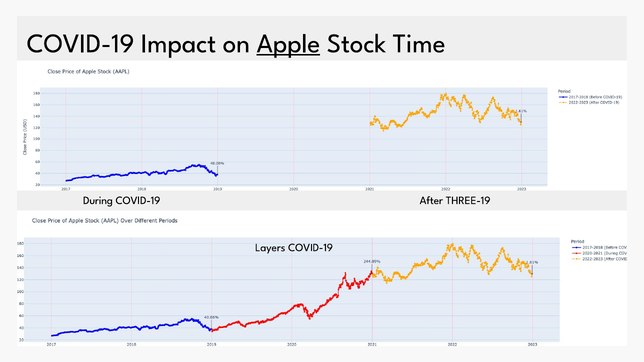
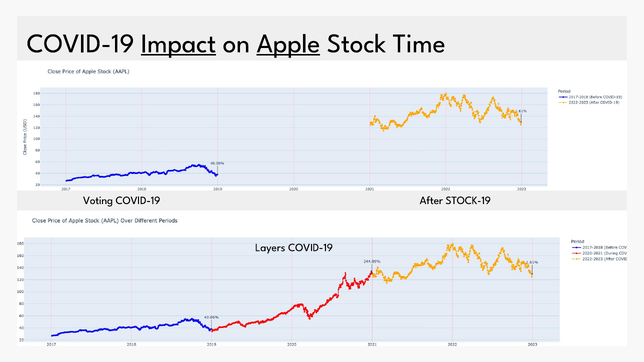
Impact underline: none -> present
During: During -> Voting
THREE-19: THREE-19 -> STOCK-19
